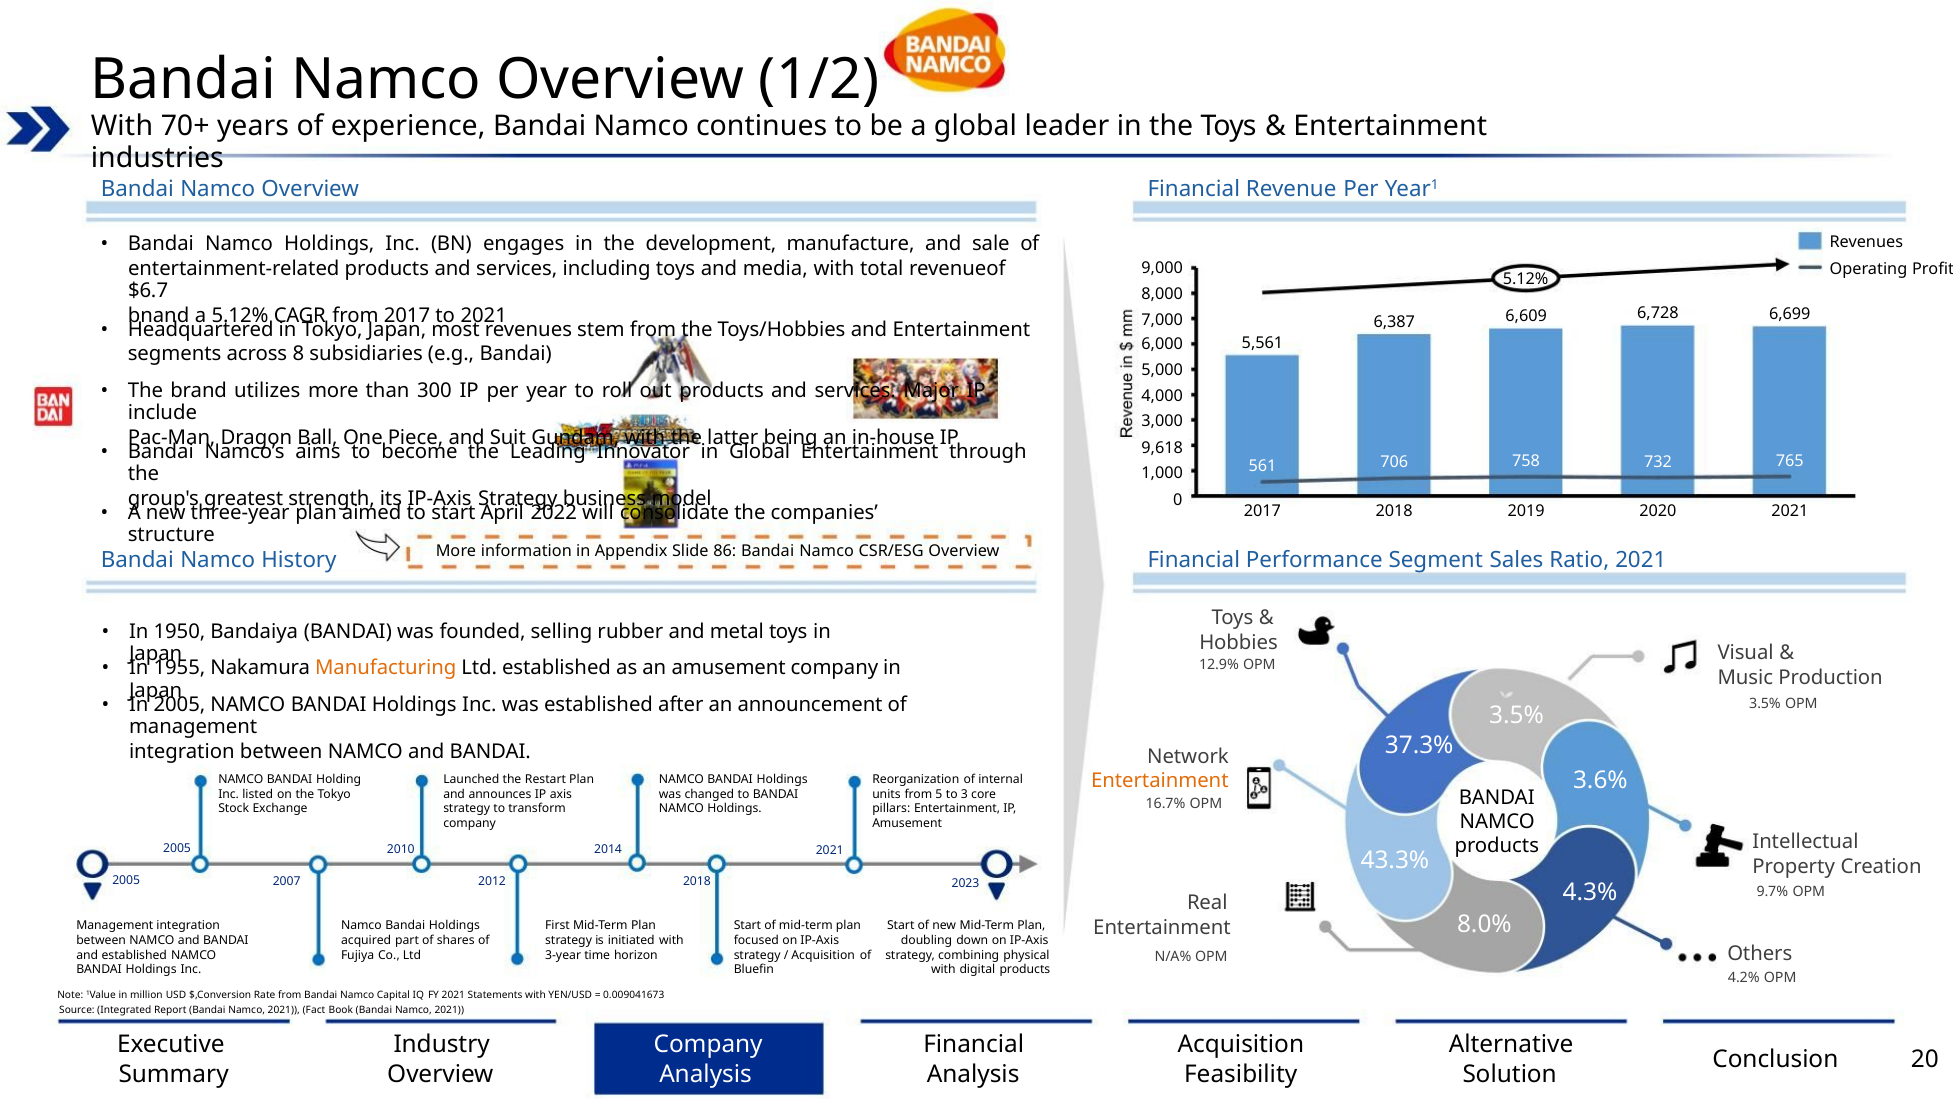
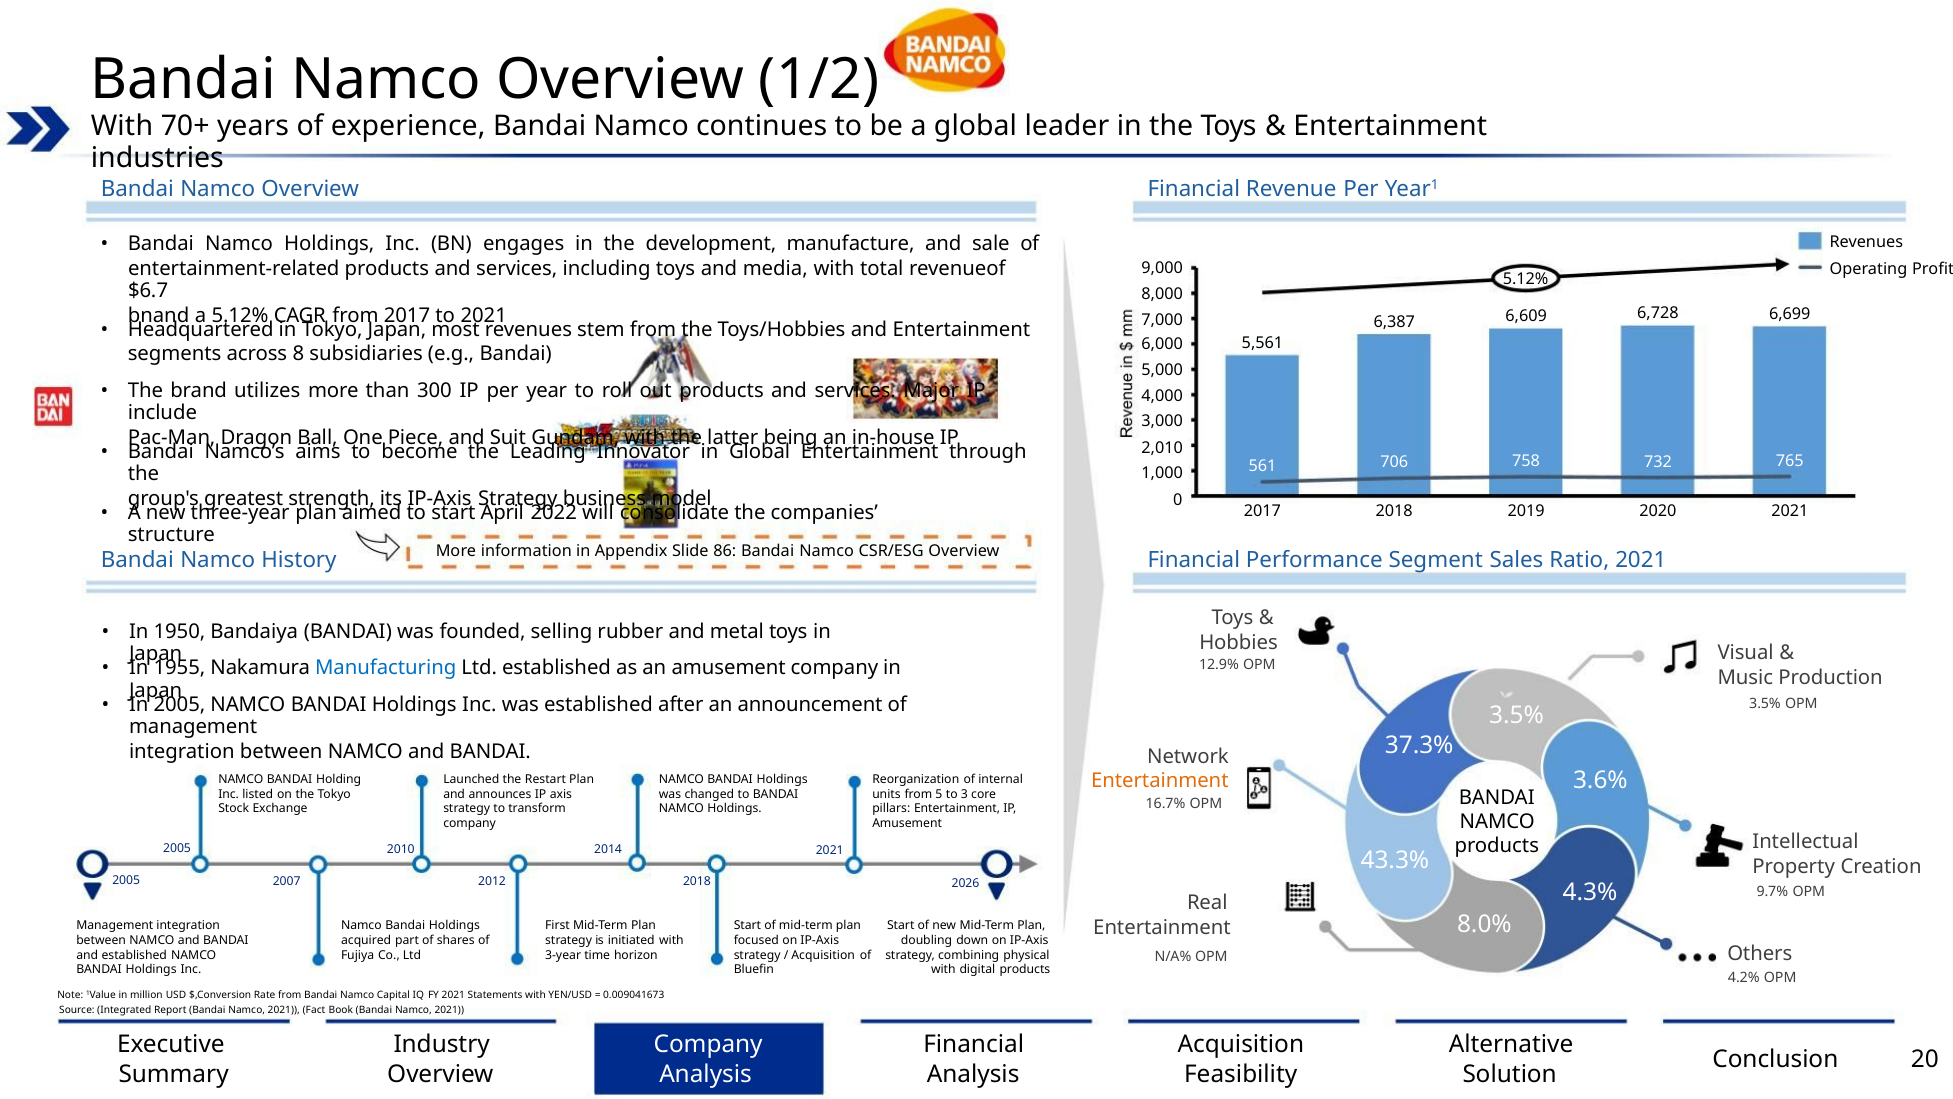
9,618: 9,618 -> 2,010
Manufacturing colour: orange -> blue
2023: 2023 -> 2026
